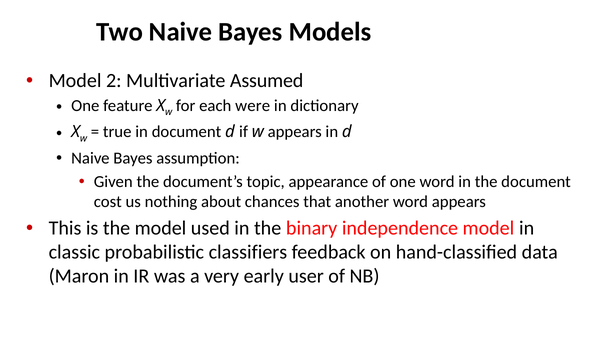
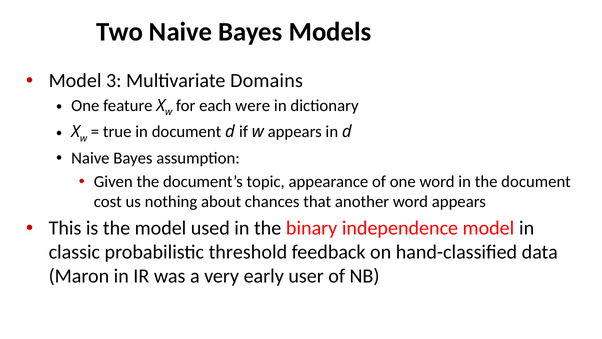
2: 2 -> 3
Assumed: Assumed -> Domains
classifiers: classifiers -> threshold
